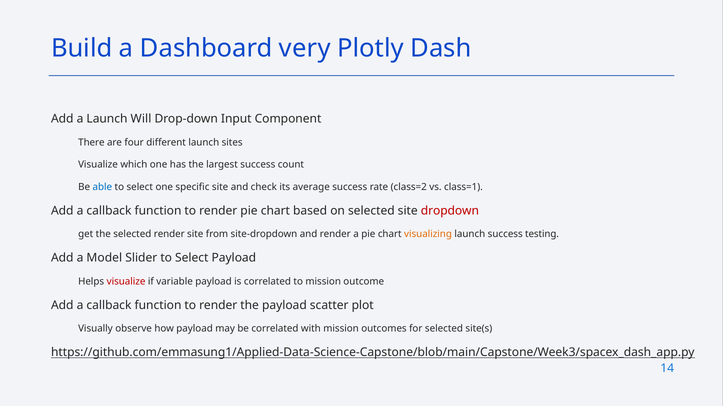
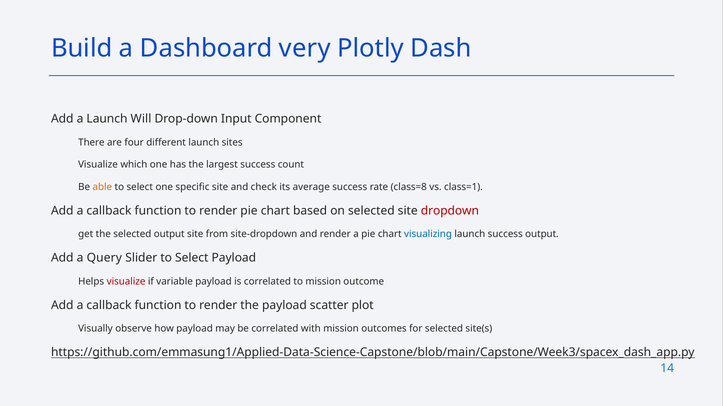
able colour: blue -> orange
class=2: class=2 -> class=8
selected render: render -> output
visualizing colour: orange -> blue
success testing: testing -> output
Model: Model -> Query
